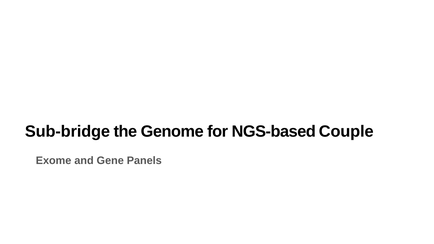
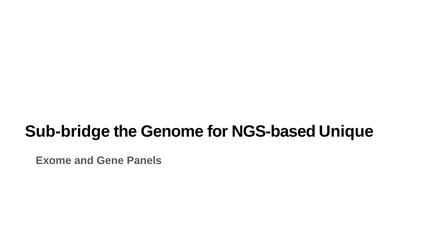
Couple: Couple -> Unique
